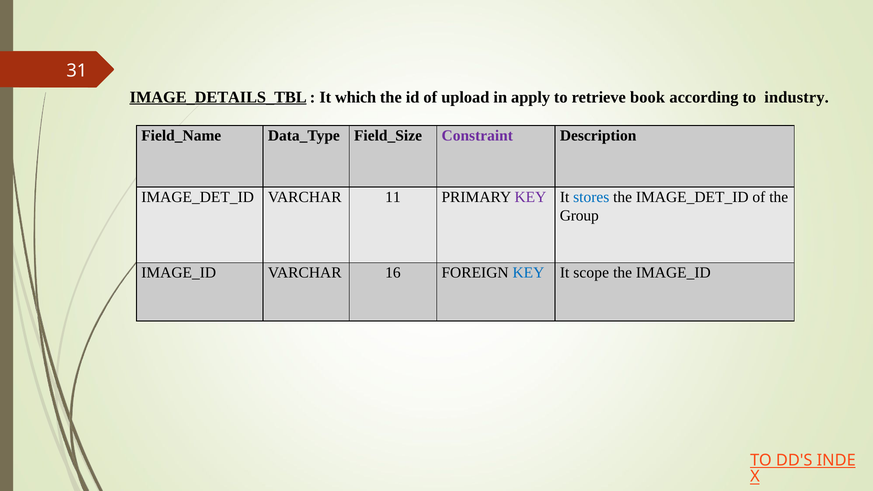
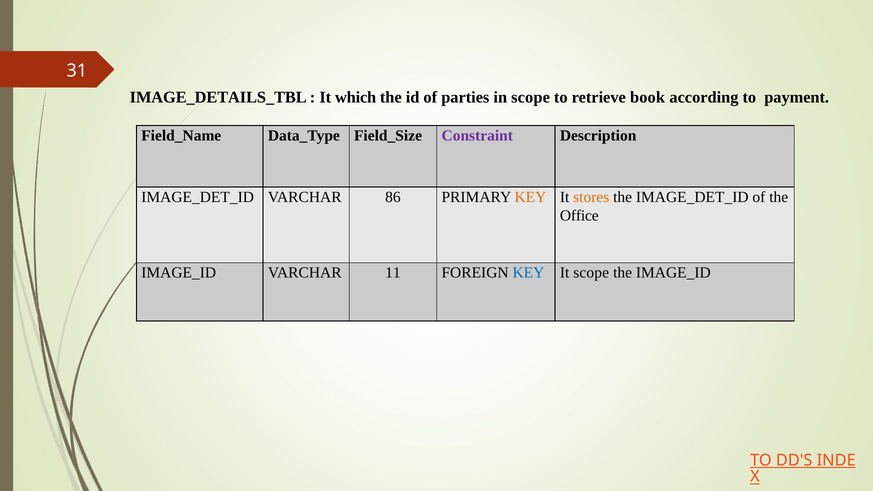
IMAGE_DETAILS_TBL underline: present -> none
upload: upload -> parties
in apply: apply -> scope
industry: industry -> payment
11: 11 -> 86
KEY at (530, 197) colour: purple -> orange
stores colour: blue -> orange
Group: Group -> Office
16: 16 -> 11
